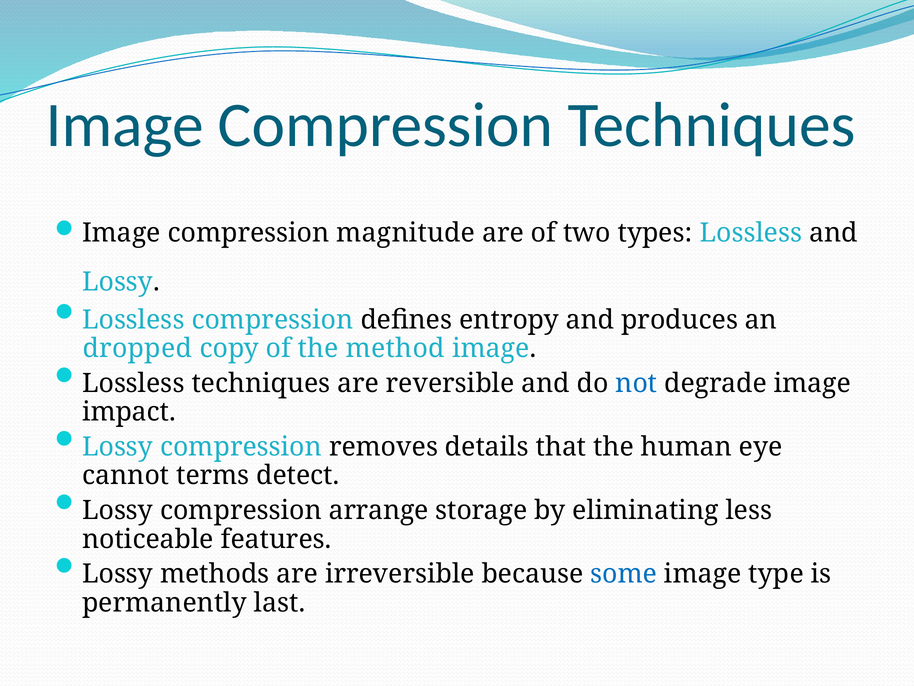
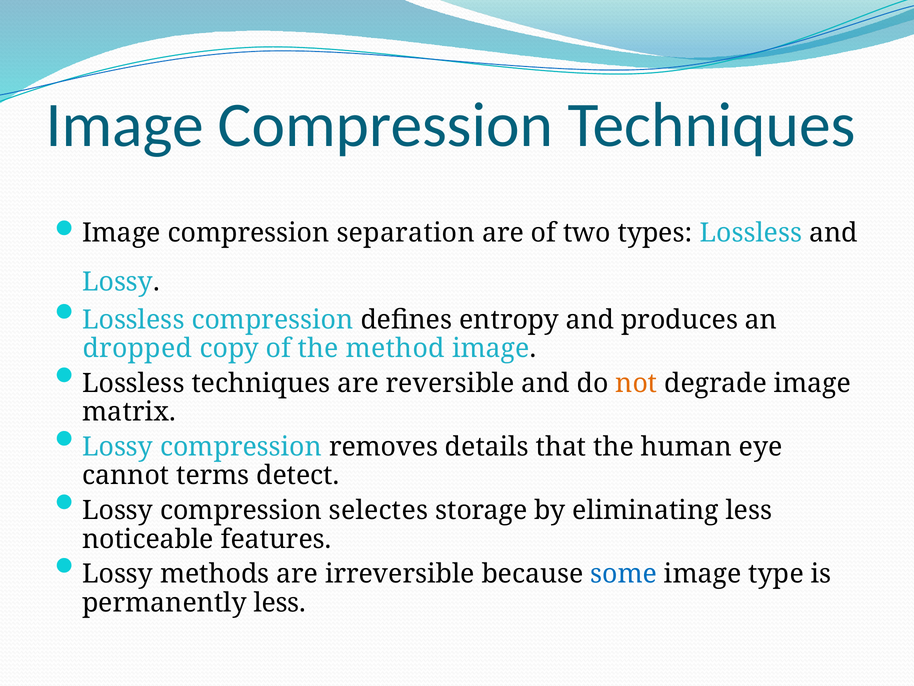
magnitude: magnitude -> separation
not colour: blue -> orange
impact: impact -> matrix
arrange: arrange -> selectes
permanently last: last -> less
